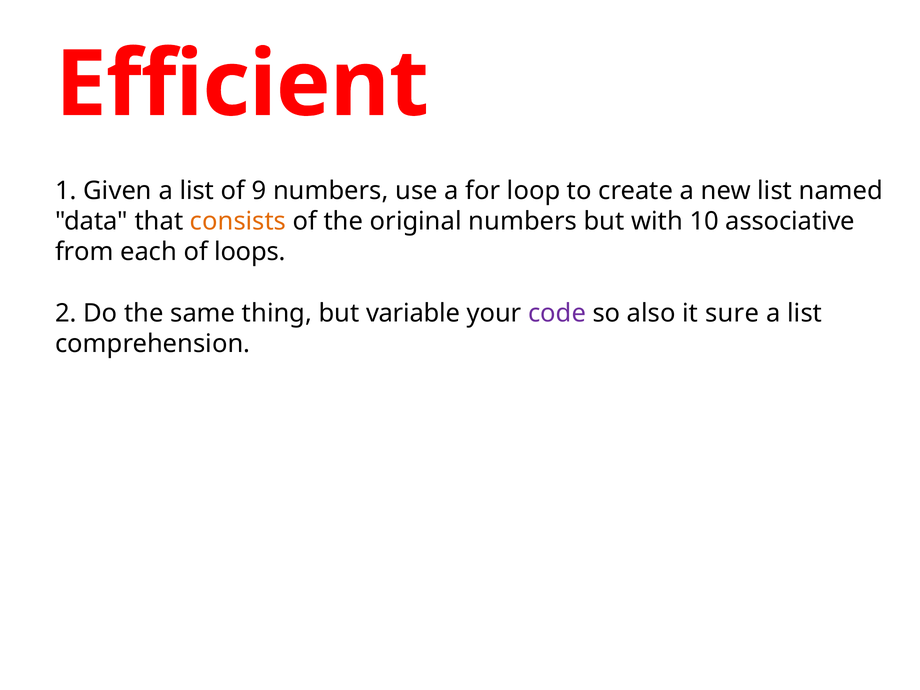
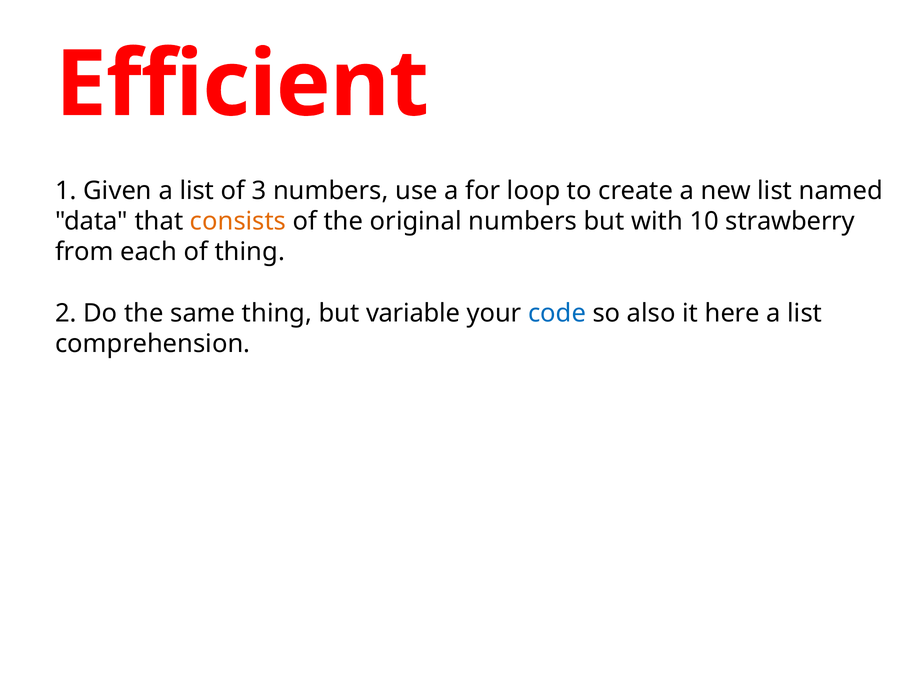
9: 9 -> 3
associative: associative -> strawberry
of loops: loops -> thing
code colour: purple -> blue
sure: sure -> here
